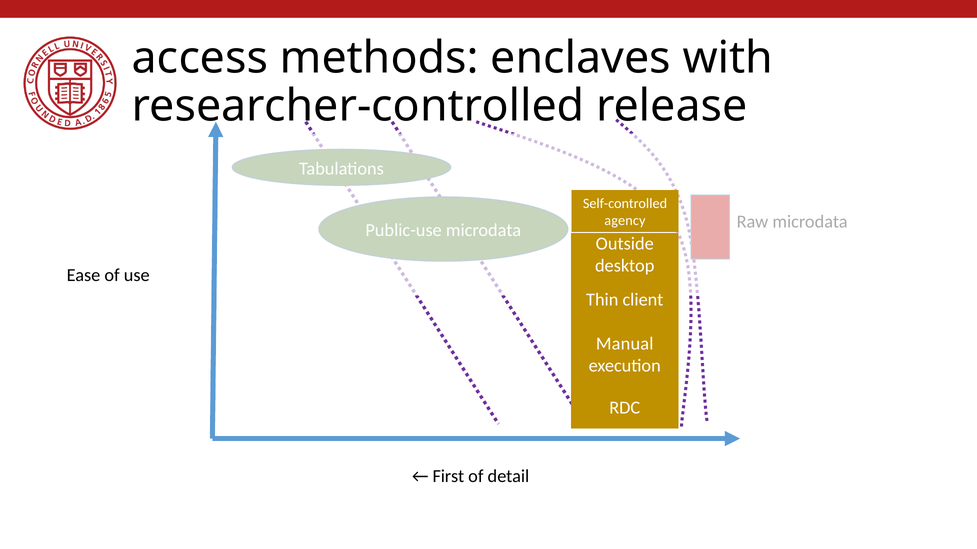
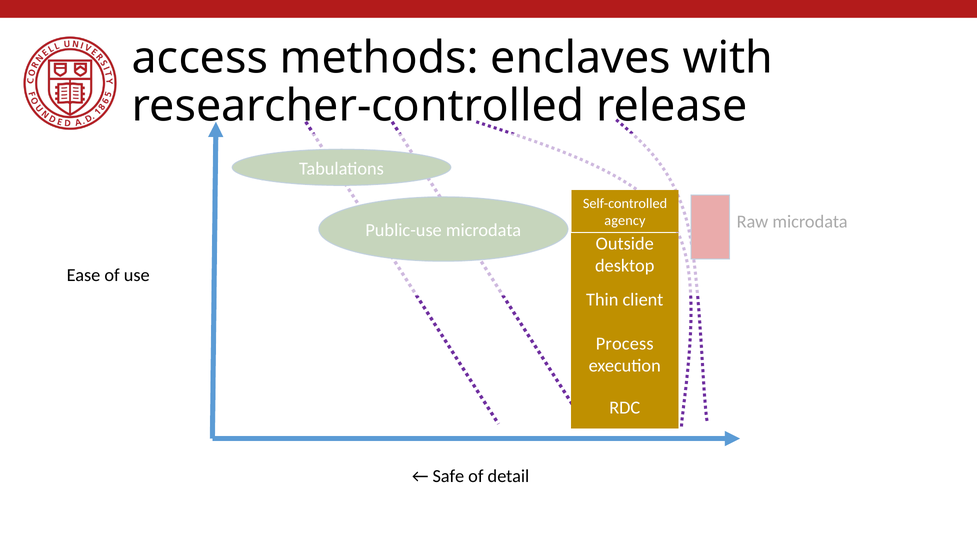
Manual: Manual -> Process
First: First -> Safe
